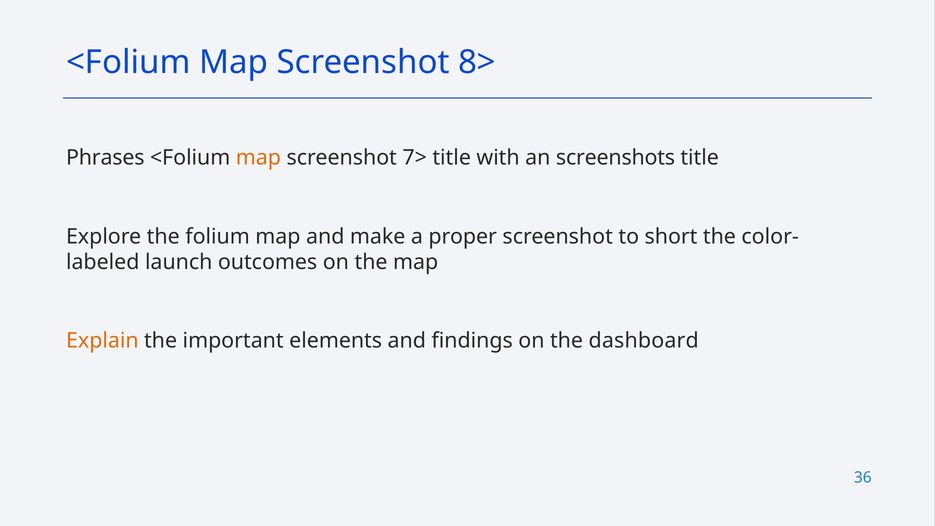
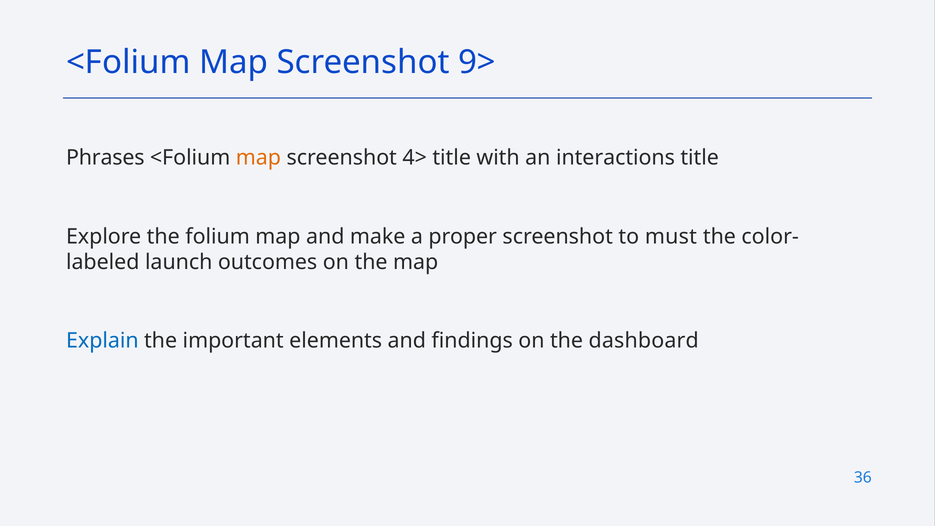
8>: 8> -> 9>
7>: 7> -> 4>
screenshots: screenshots -> interactions
short: short -> must
Explain colour: orange -> blue
